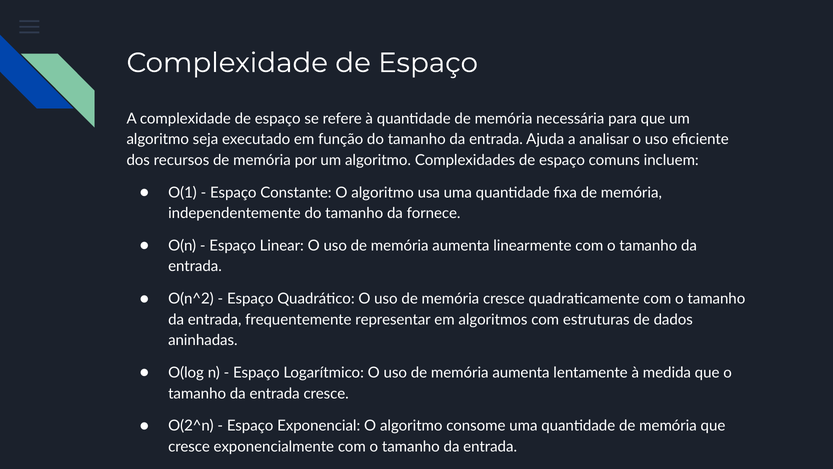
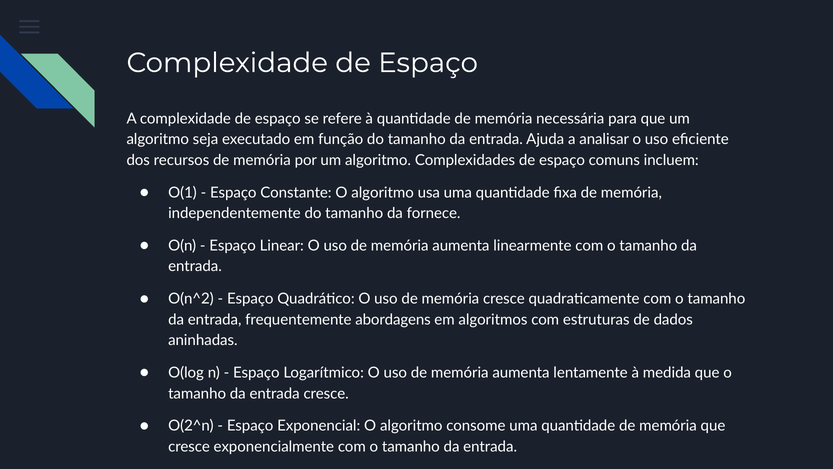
representar: representar -> abordagens
